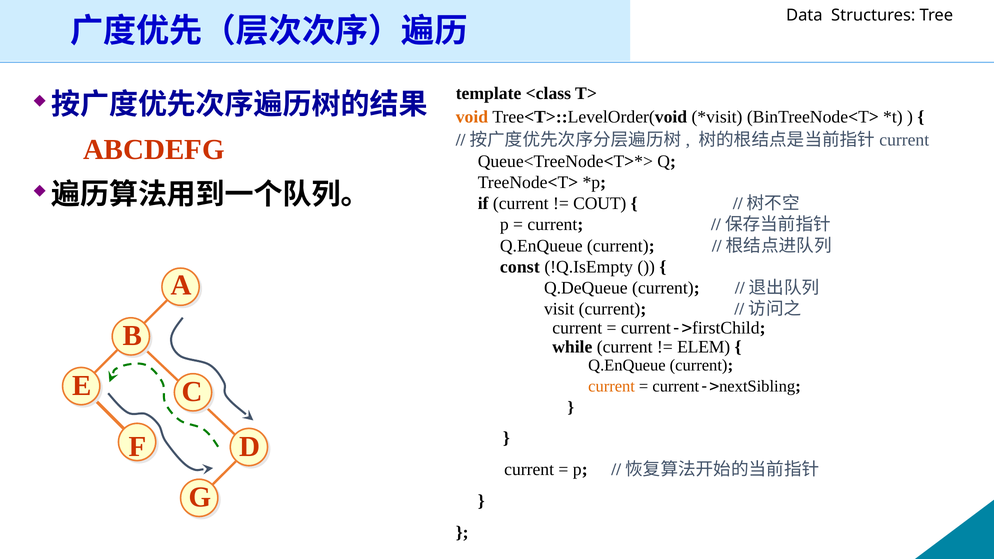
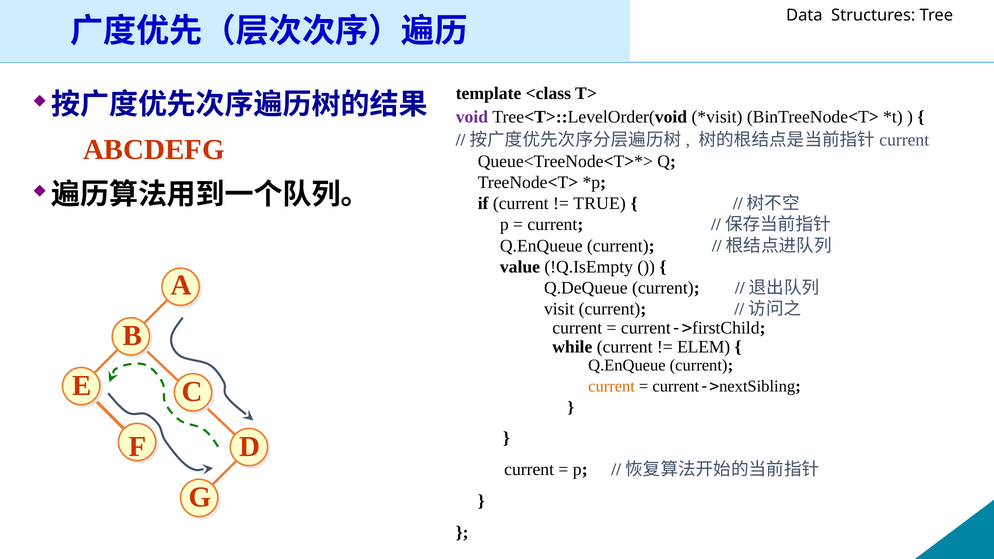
void colour: orange -> purple
COUT: COUT -> TRUE
const: const -> value
